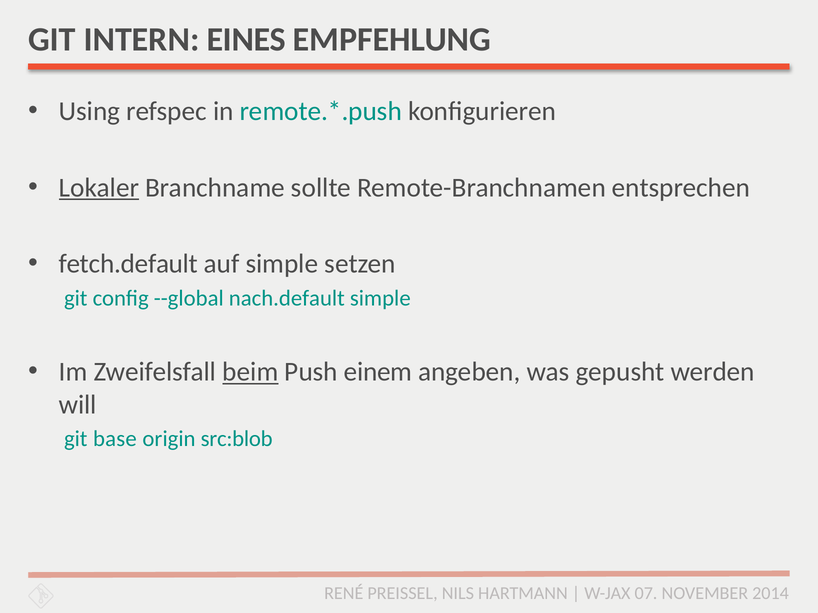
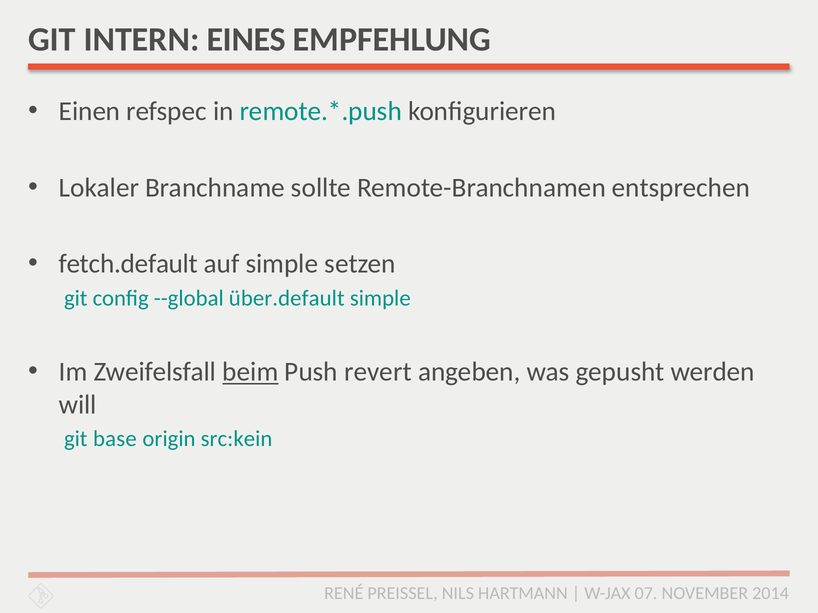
Using: Using -> Einen
Lokaler underline: present -> none
nach.default: nach.default -> über.default
einem: einem -> revert
src:blob: src:blob -> src:kein
